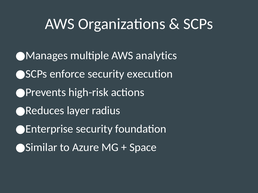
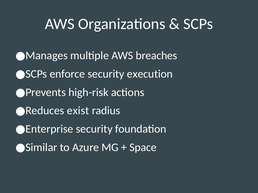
analytics: analytics -> breaches
layer: layer -> exist
